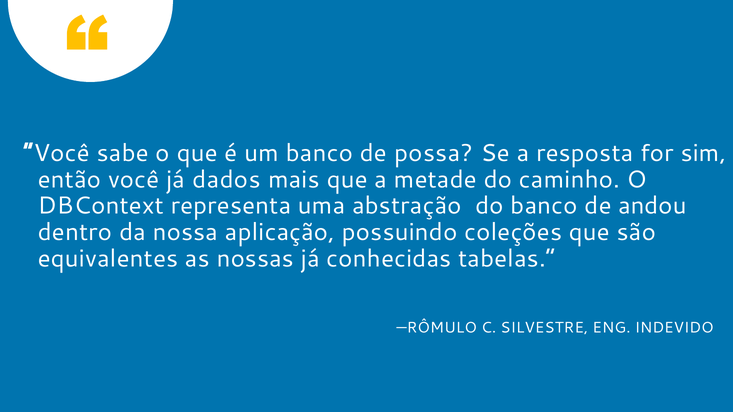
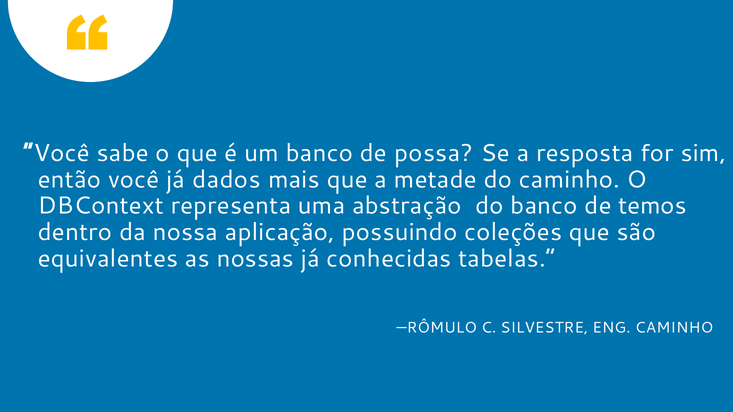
andou: andou -> temos
ENG INDEVIDO: INDEVIDO -> CAMINHO
